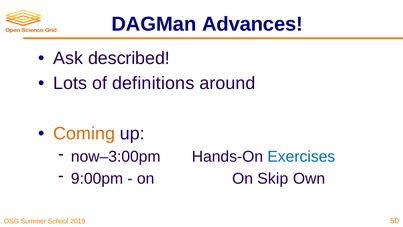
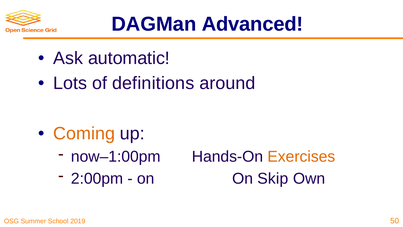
Advances: Advances -> Advanced
described: described -> automatic
now–3:00pm: now–3:00pm -> now–1:00pm
Exercises colour: blue -> orange
9:00pm: 9:00pm -> 2:00pm
